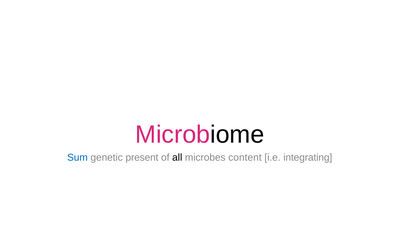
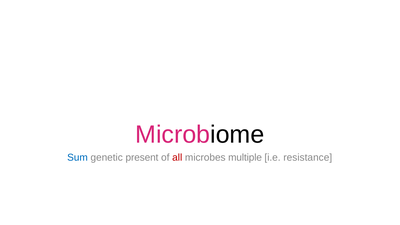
all colour: black -> red
content: content -> multiple
integrating: integrating -> resistance
